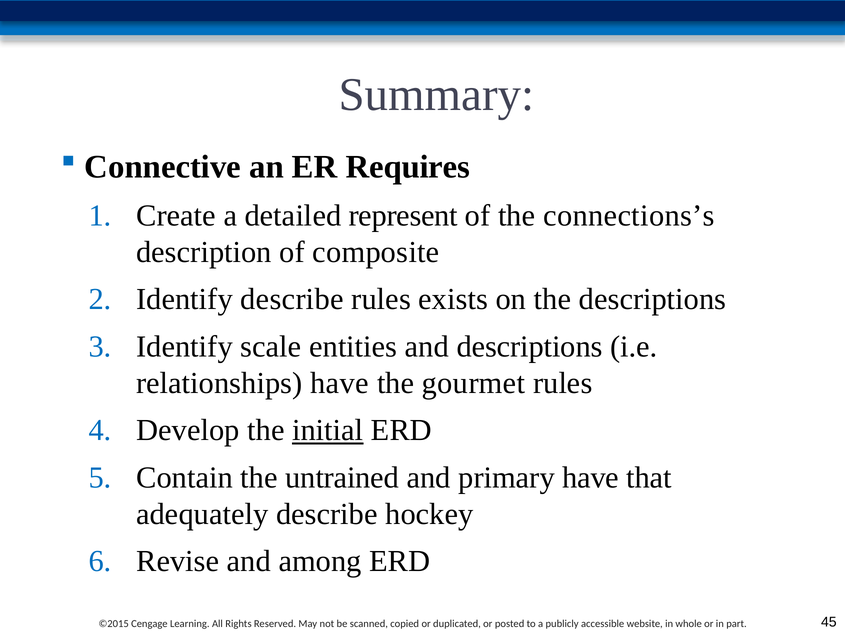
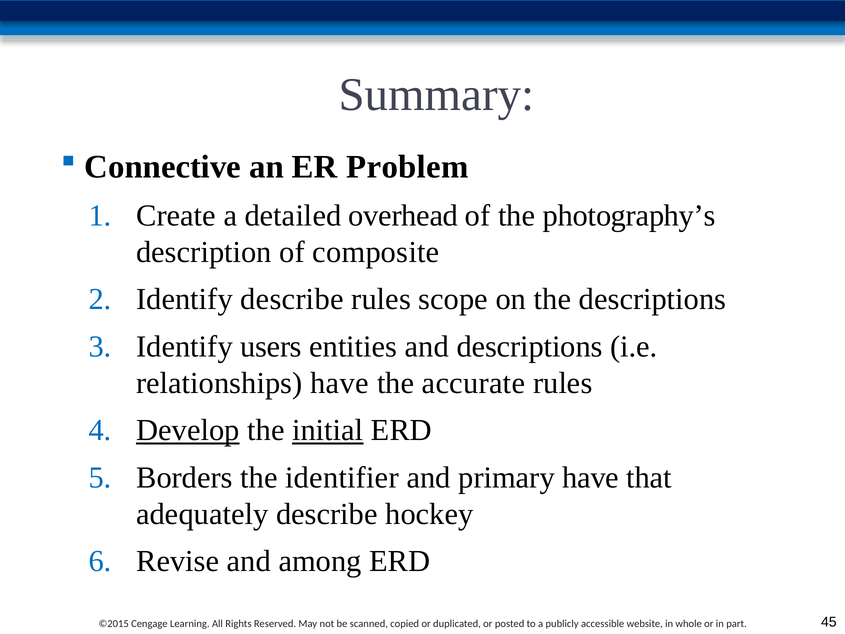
Requires: Requires -> Problem
represent: represent -> overhead
connections’s: connections’s -> photography’s
exists: exists -> scope
scale: scale -> users
gourmet: gourmet -> accurate
Develop underline: none -> present
Contain: Contain -> Borders
untrained: untrained -> identifier
